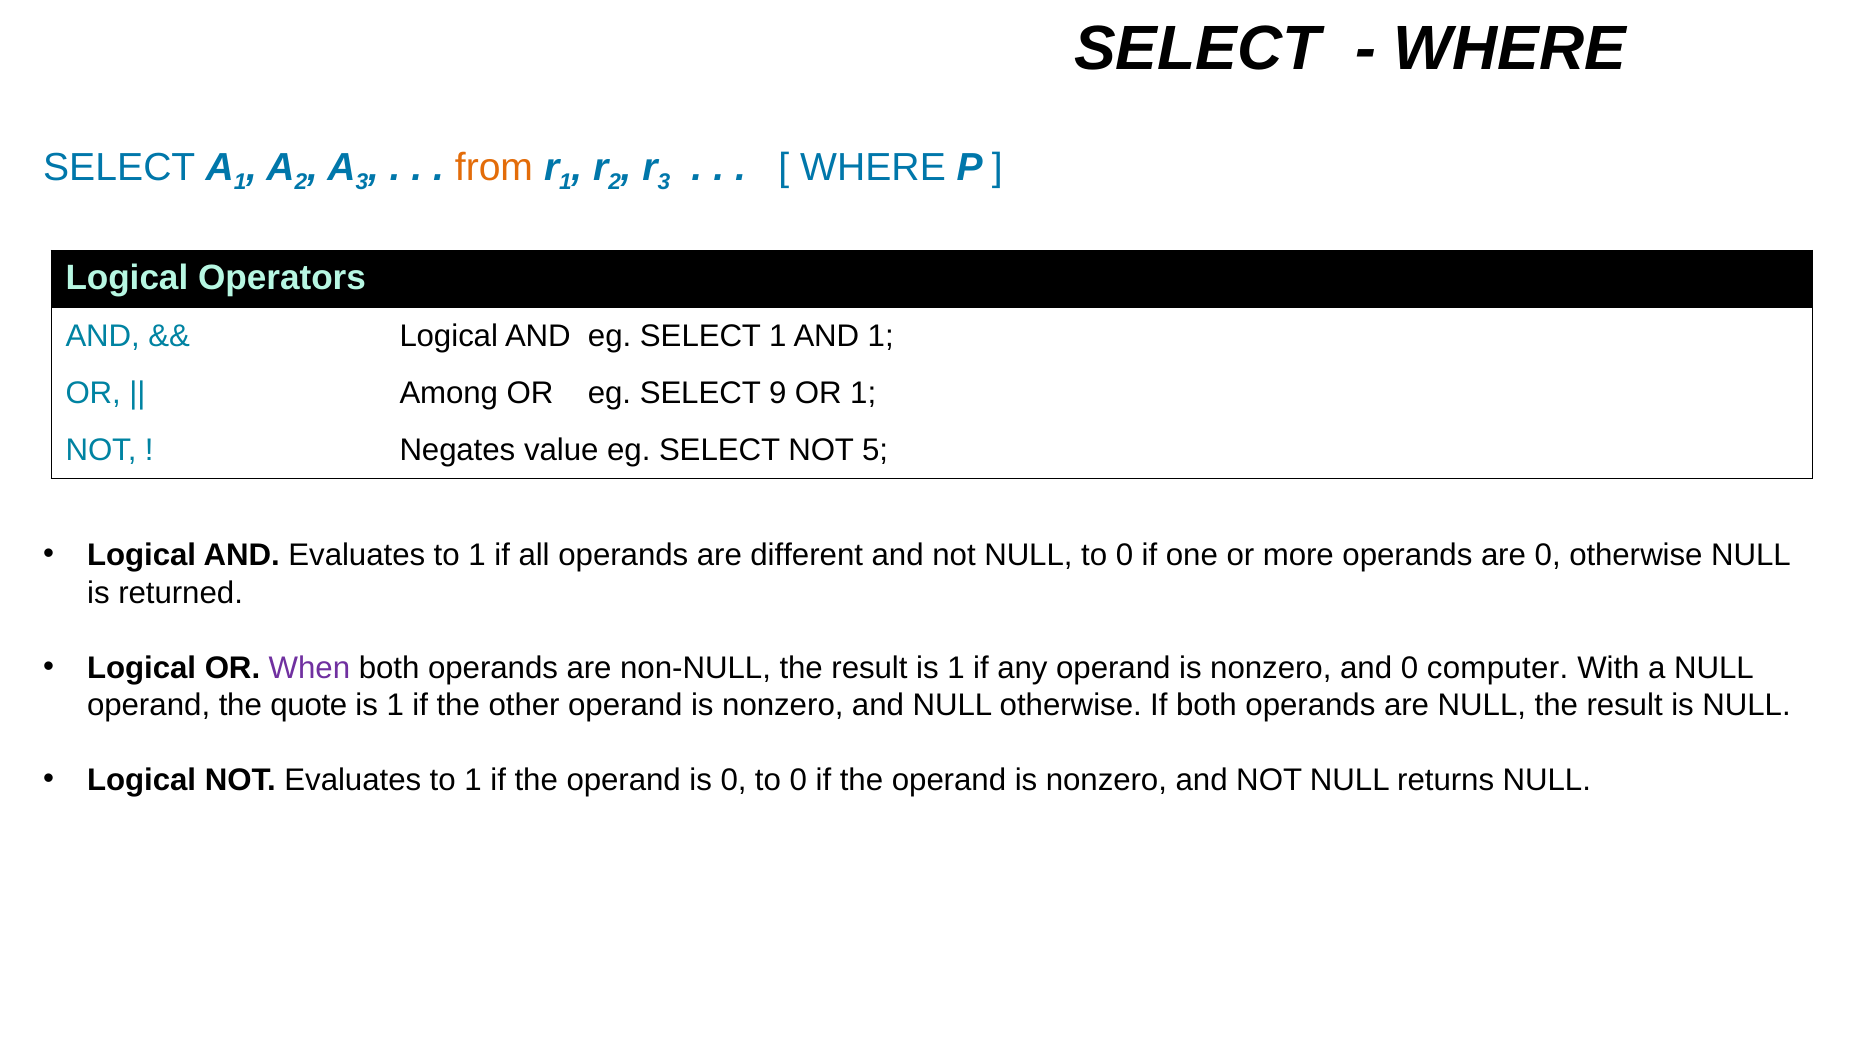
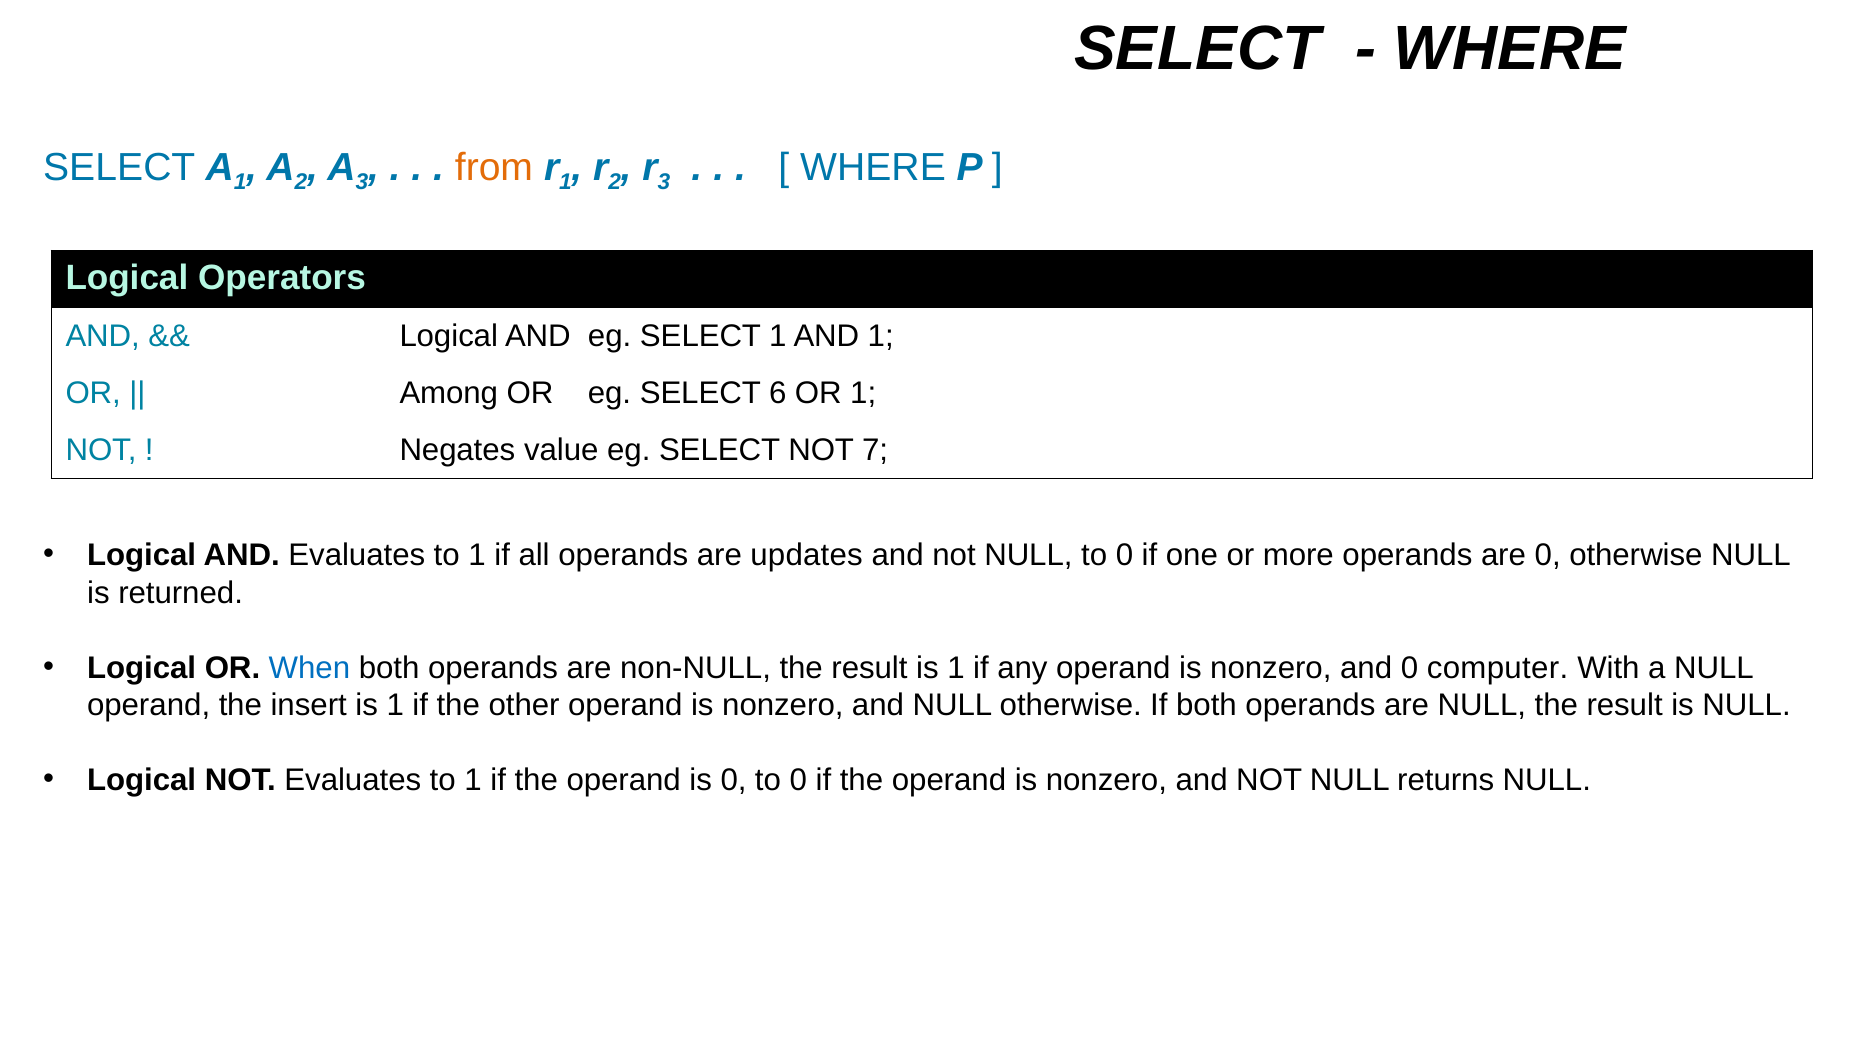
9: 9 -> 6
5: 5 -> 7
different: different -> updates
When colour: purple -> blue
quote: quote -> insert
